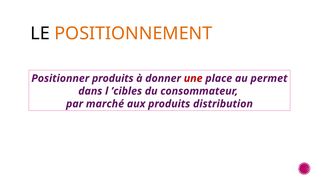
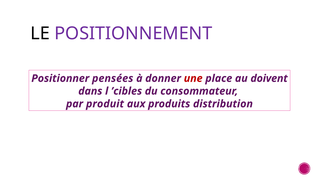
POSITIONNEMENT colour: orange -> purple
Positionner produits: produits -> pensées
permet: permet -> doivent
marché: marché -> produit
